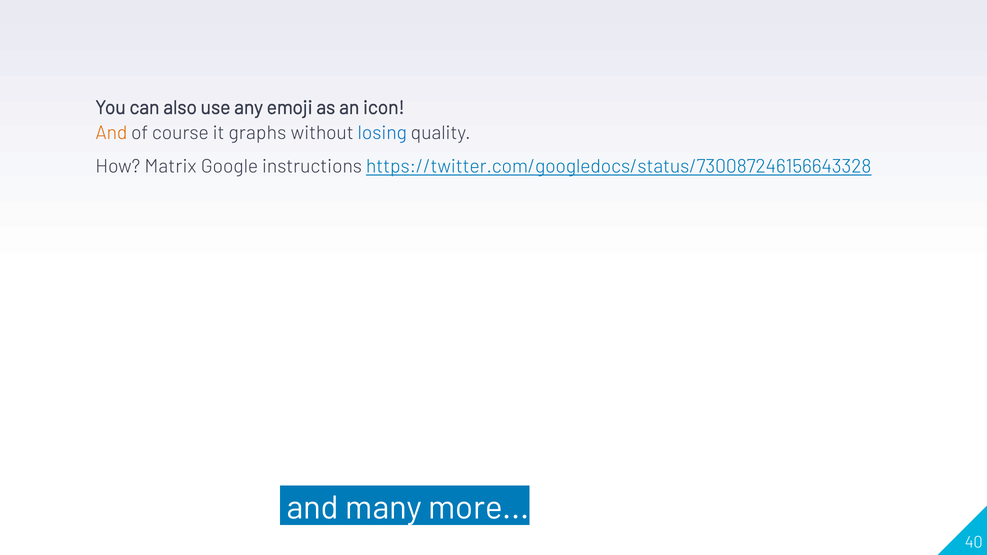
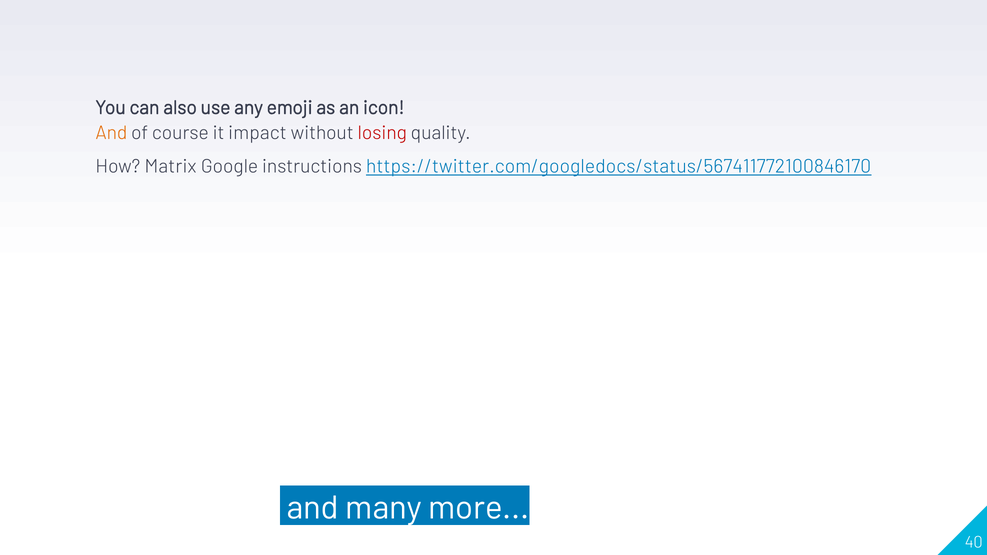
graphs: graphs -> impact
losing colour: blue -> red
https://twitter.com/googledocs/status/730087246156643328: https://twitter.com/googledocs/status/730087246156643328 -> https://twitter.com/googledocs/status/567411772100846170
